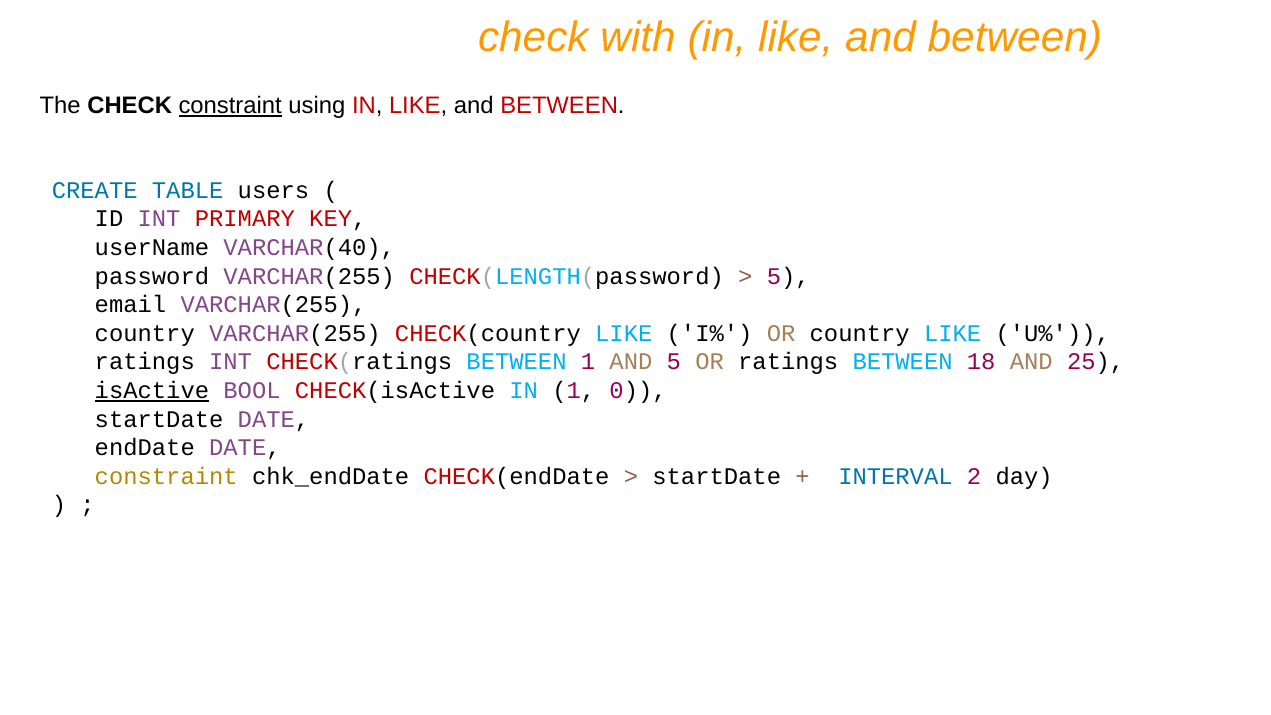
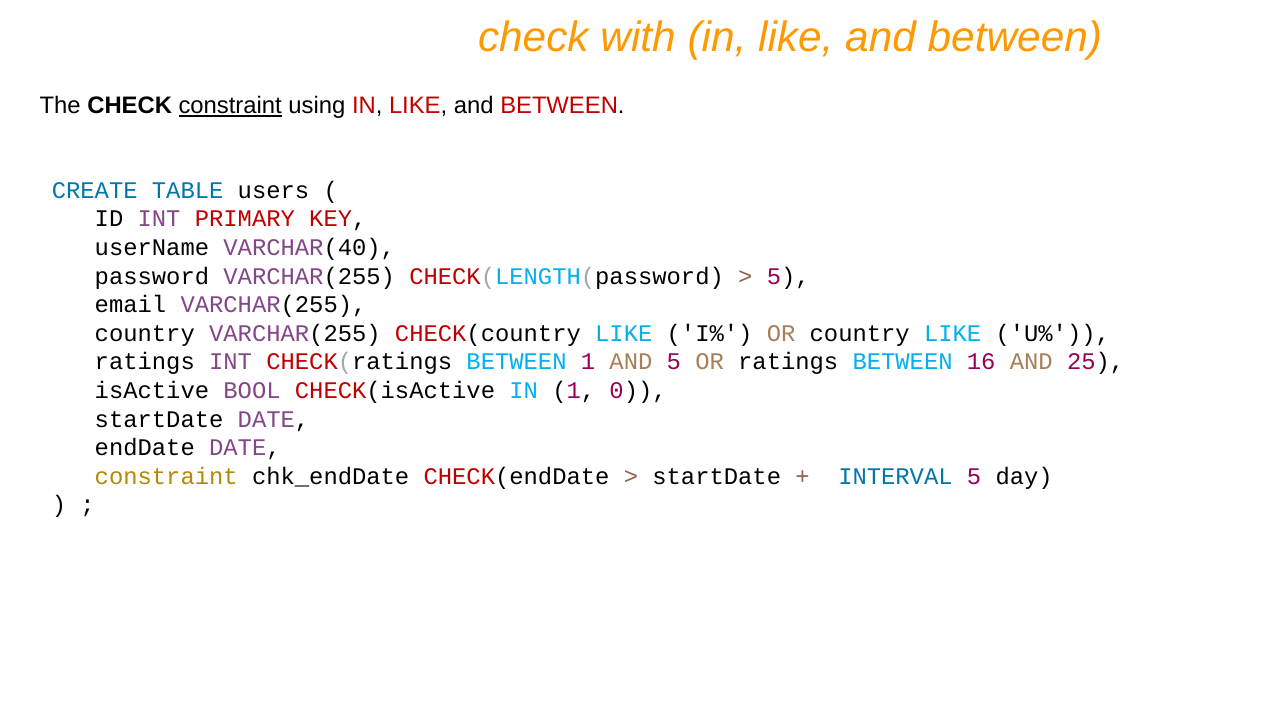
18: 18 -> 16
isActive underline: present -> none
INTERVAL 2: 2 -> 5
